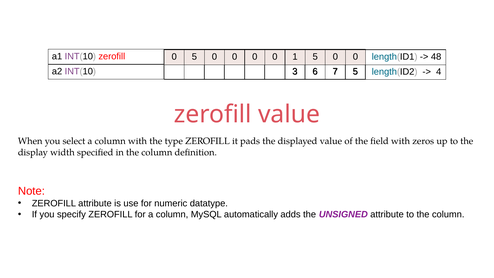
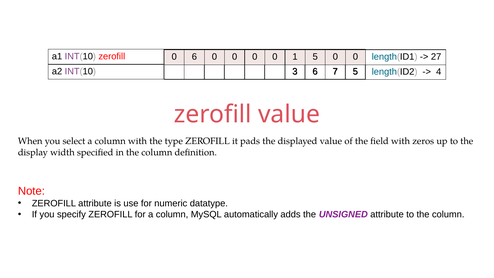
0 5: 5 -> 6
48: 48 -> 27
